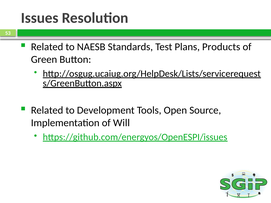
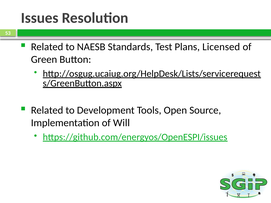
Products: Products -> Licensed
